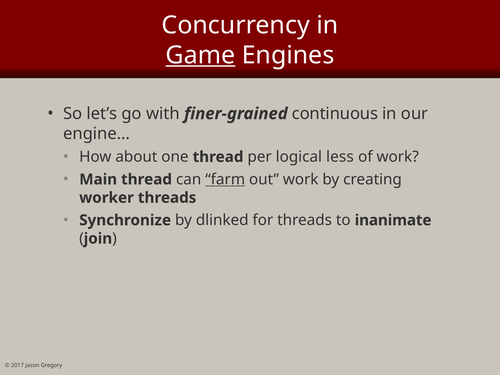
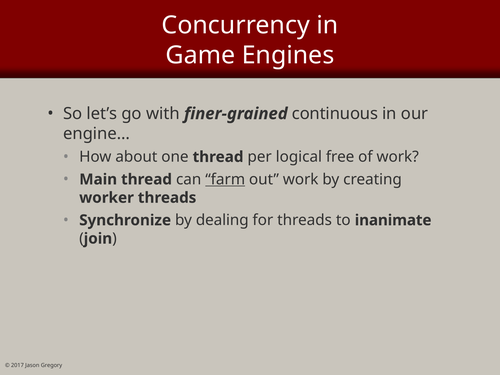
Game underline: present -> none
less: less -> free
dlinked: dlinked -> dealing
